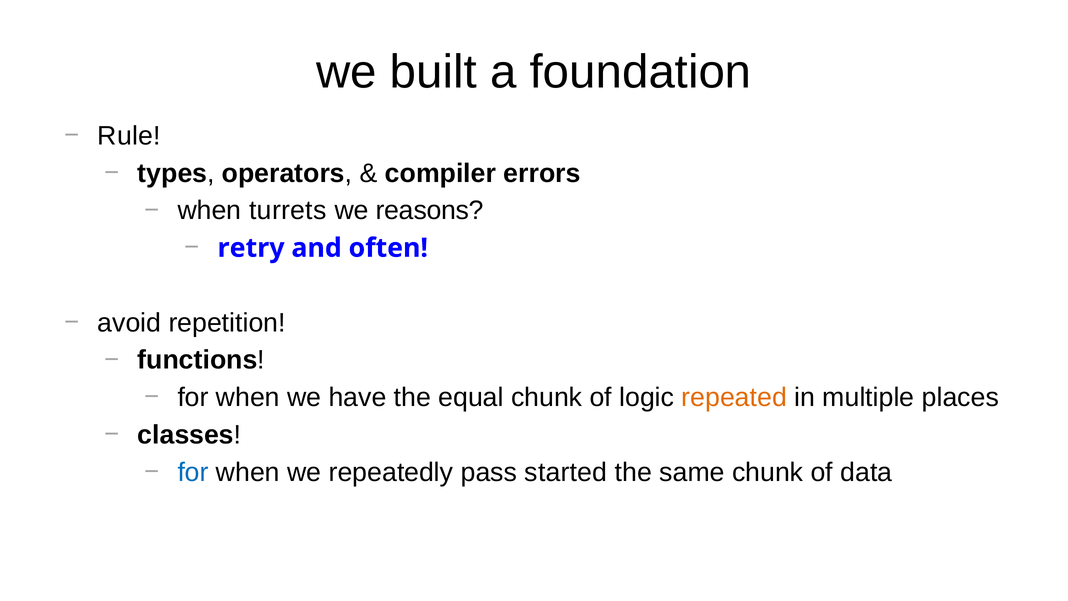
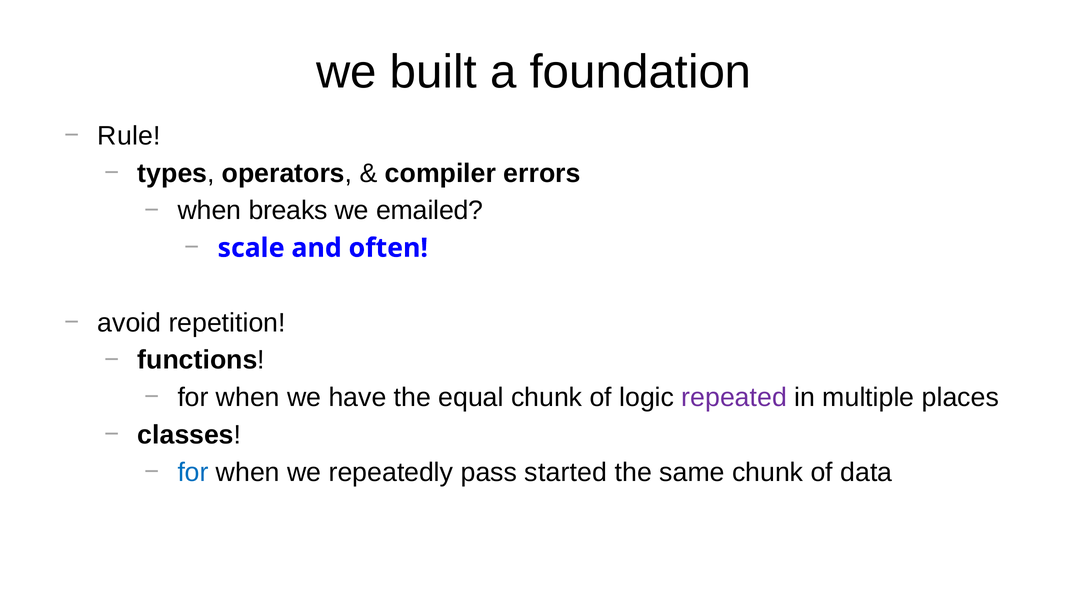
turrets: turrets -> breaks
reasons: reasons -> emailed
retry: retry -> scale
repeated colour: orange -> purple
